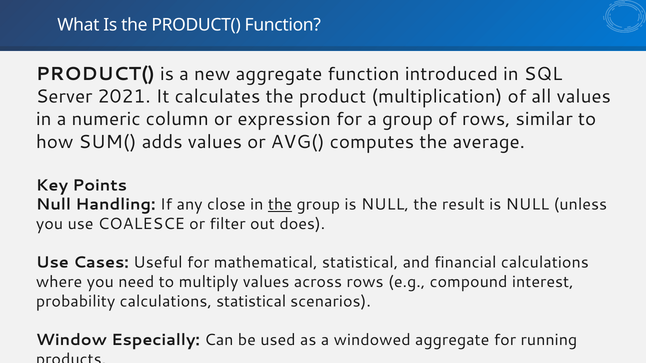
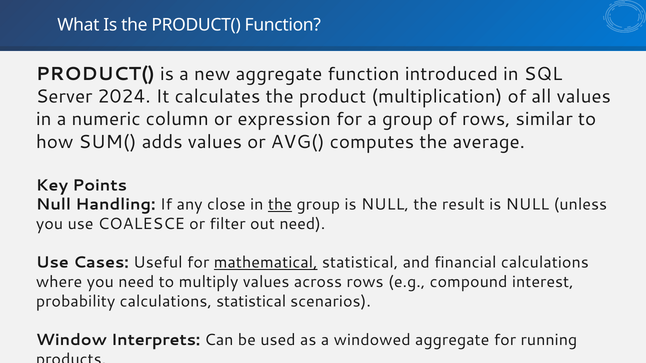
2021: 2021 -> 2024
out does: does -> need
mathematical underline: none -> present
Especially: Especially -> Interprets
